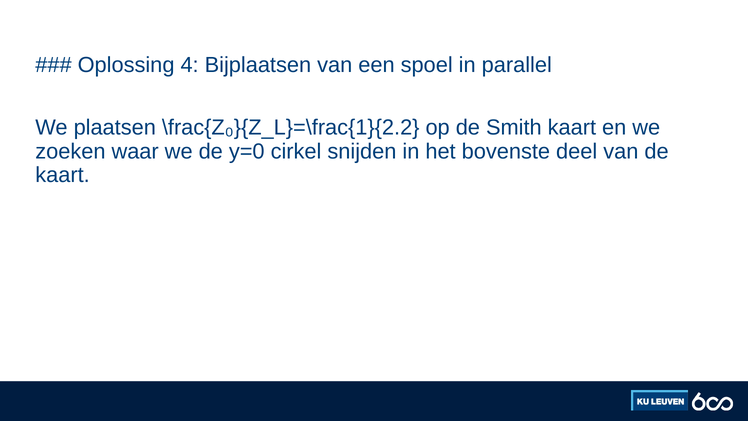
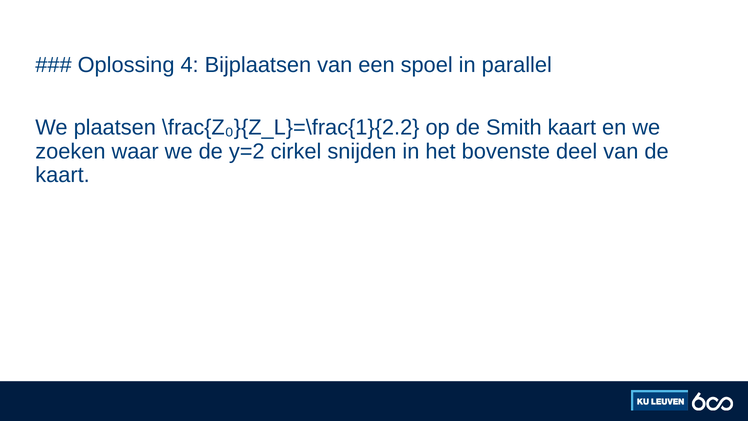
y=0: y=0 -> y=2
